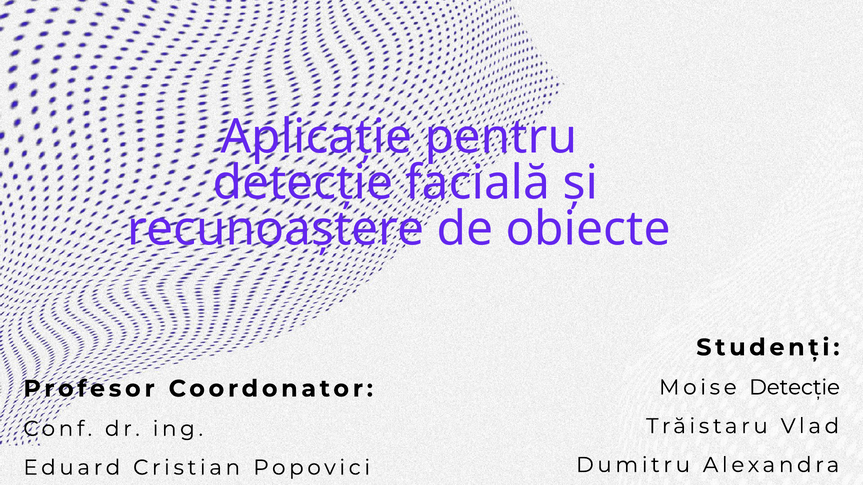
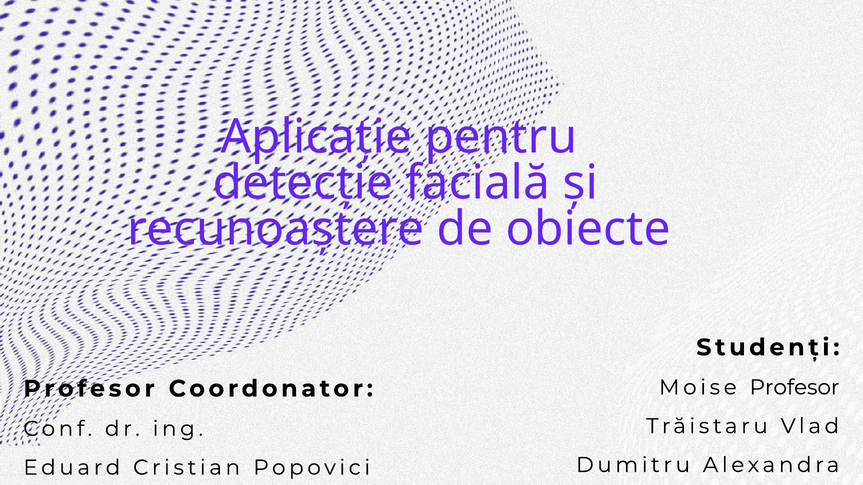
Moise Detecție: Detecție -> Profesor
